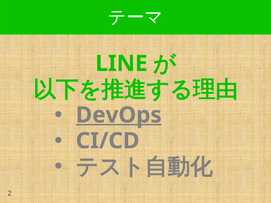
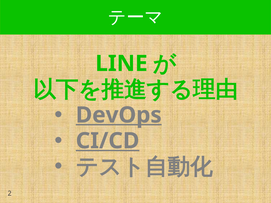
CI/CD underline: none -> present
